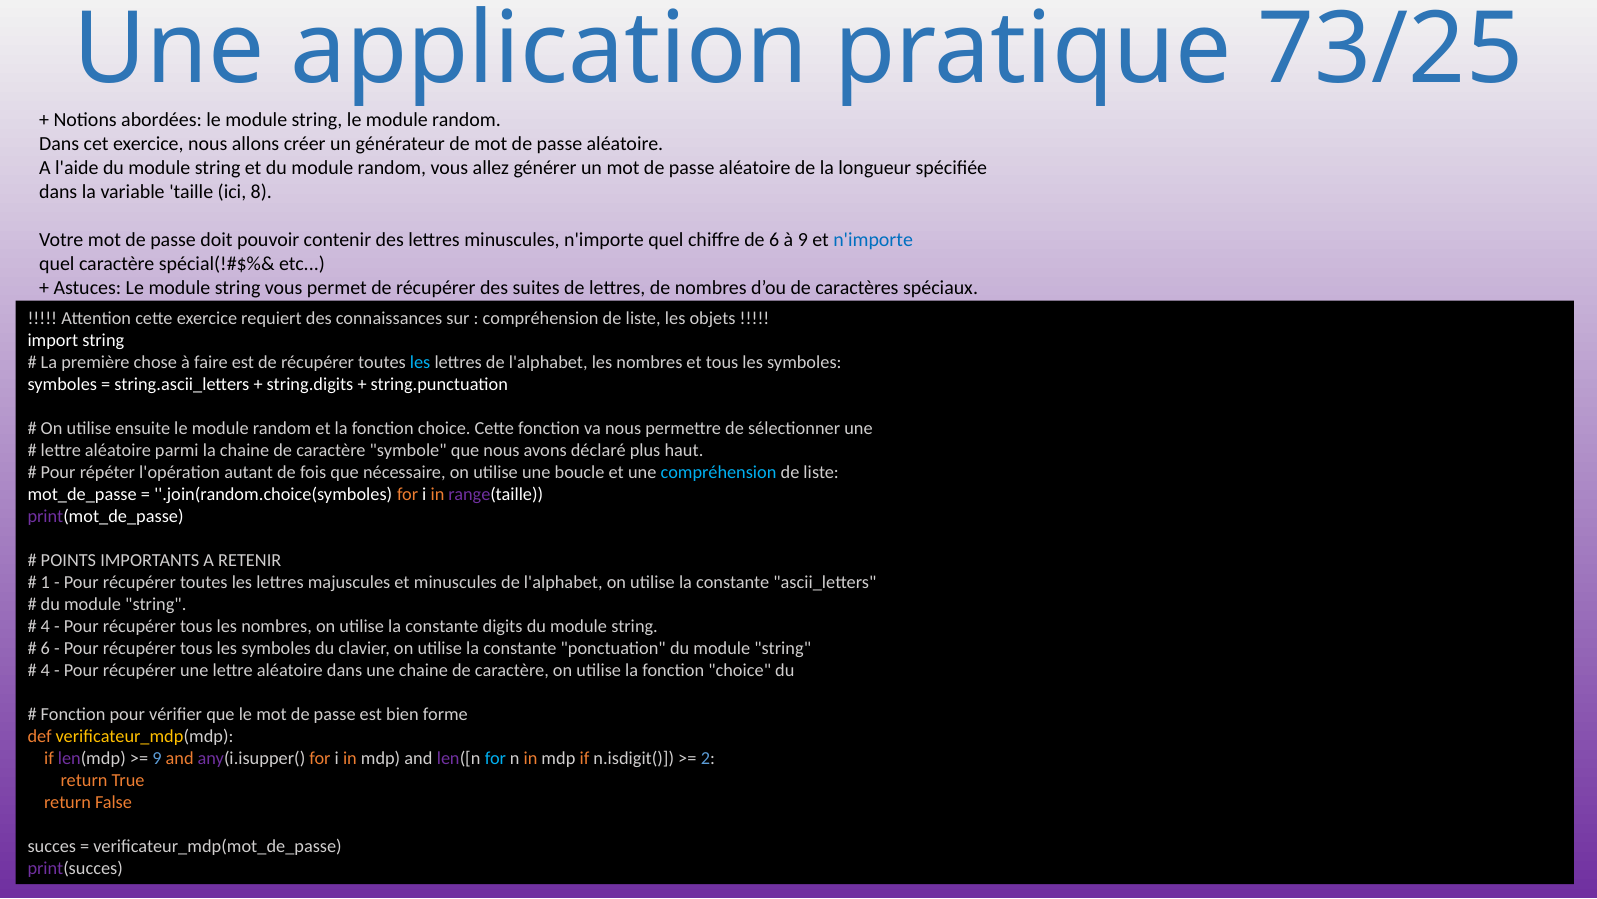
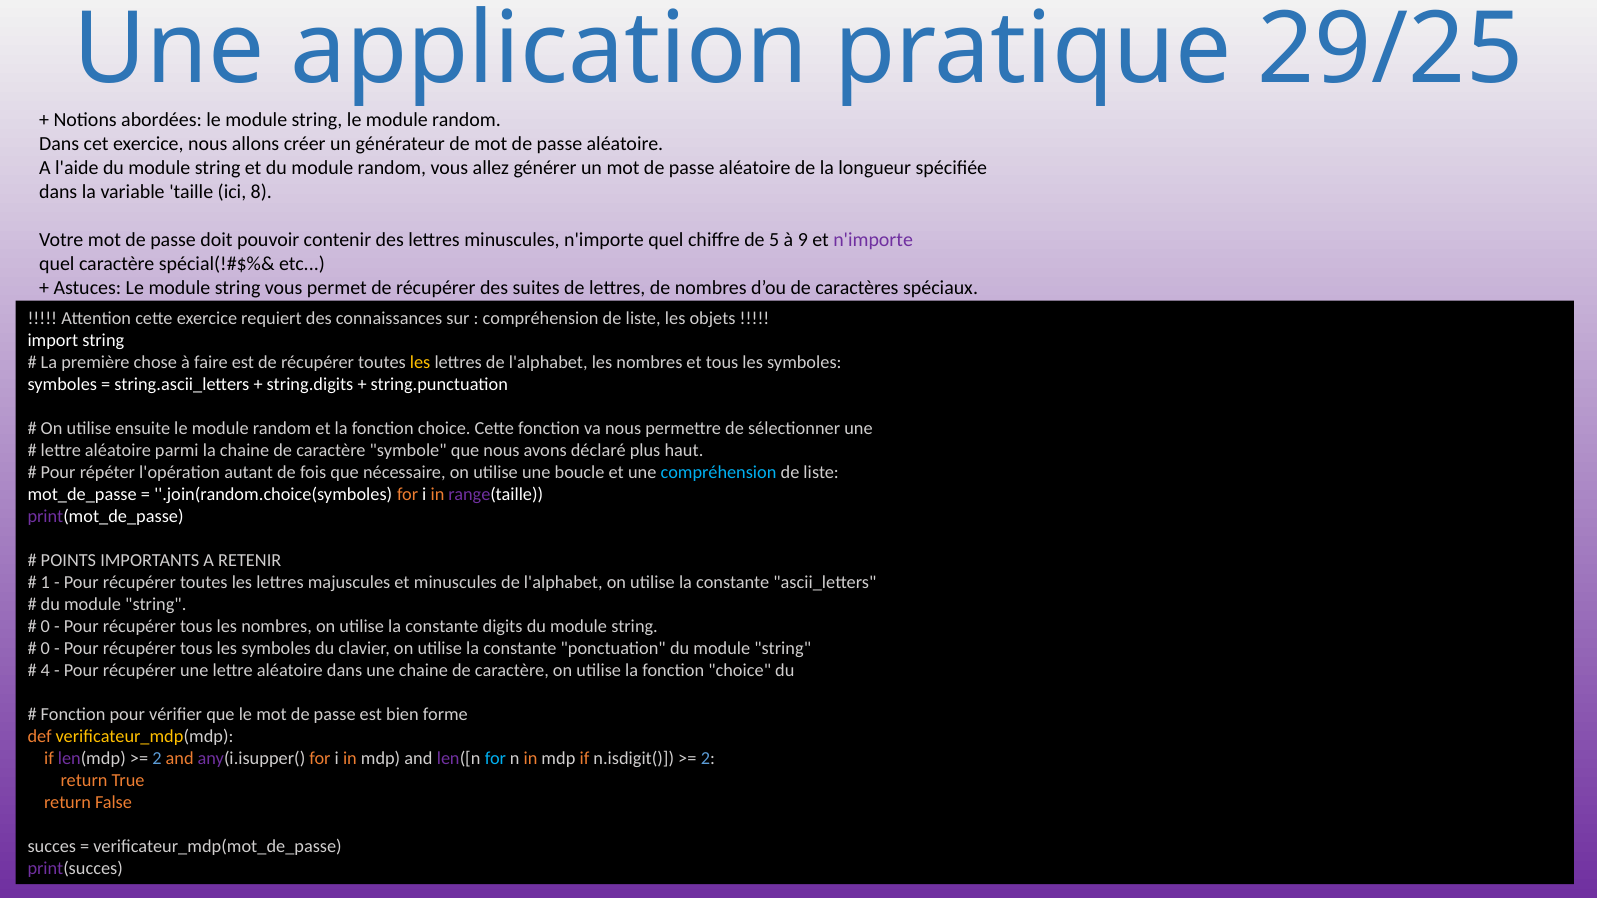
73/25: 73/25 -> 29/25
de 6: 6 -> 5
n'importe at (873, 240) colour: blue -> purple
les at (420, 362) colour: light blue -> yellow
4 at (45, 626): 4 -> 0
6 at (45, 648): 6 -> 0
9 at (157, 758): 9 -> 2
